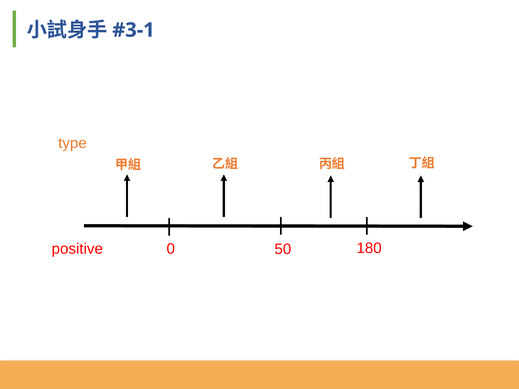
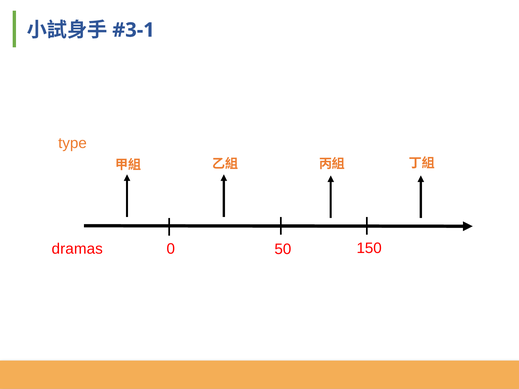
positive: positive -> dramas
180: 180 -> 150
